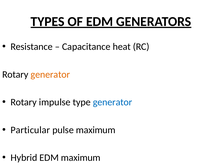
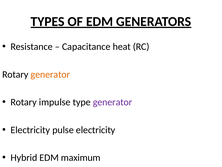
generator at (113, 102) colour: blue -> purple
Particular at (30, 130): Particular -> Electricity
pulse maximum: maximum -> electricity
